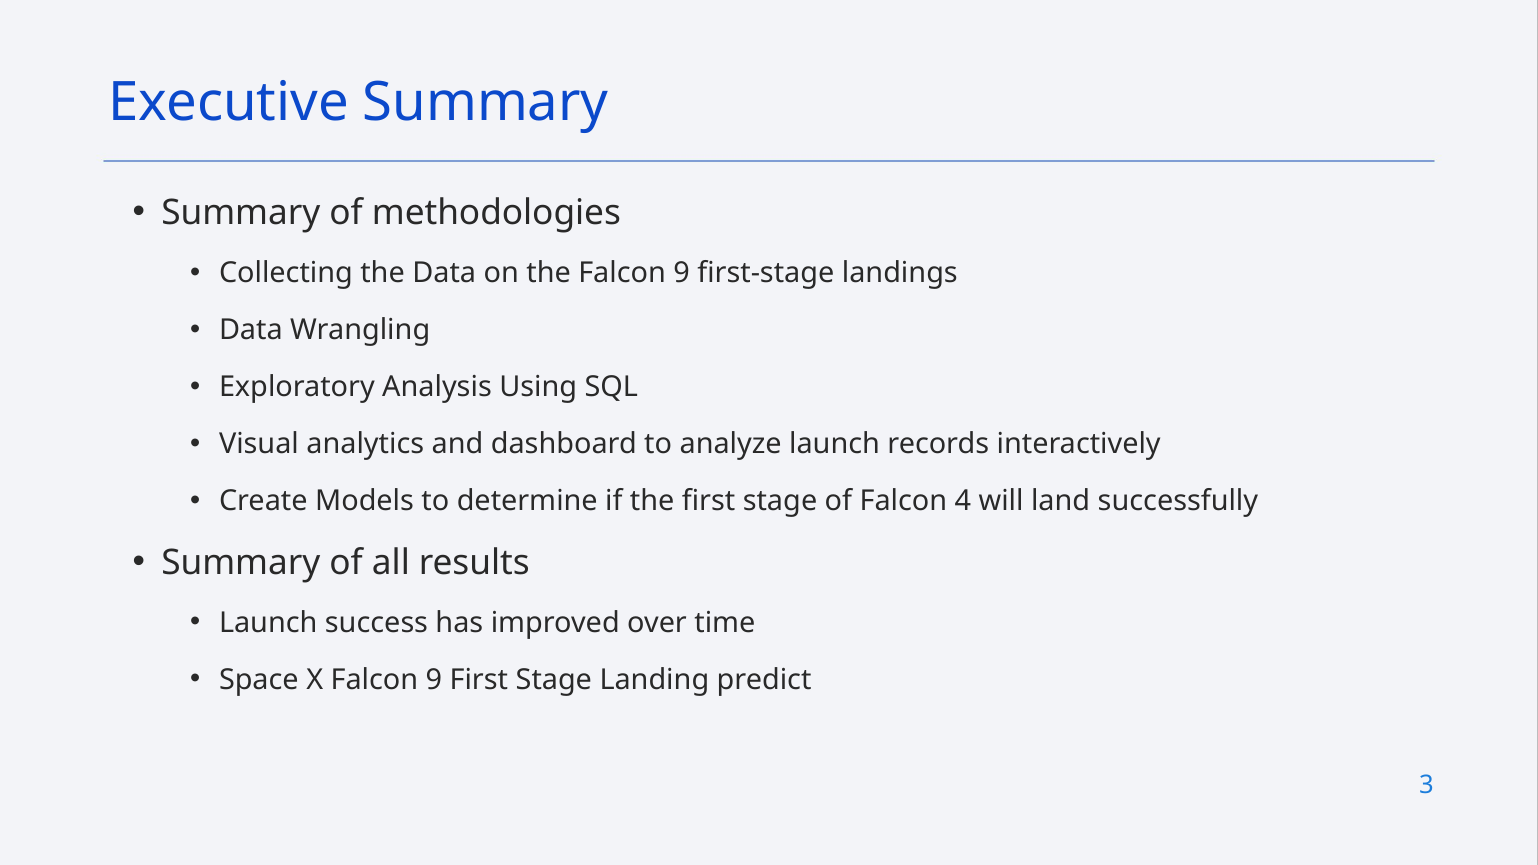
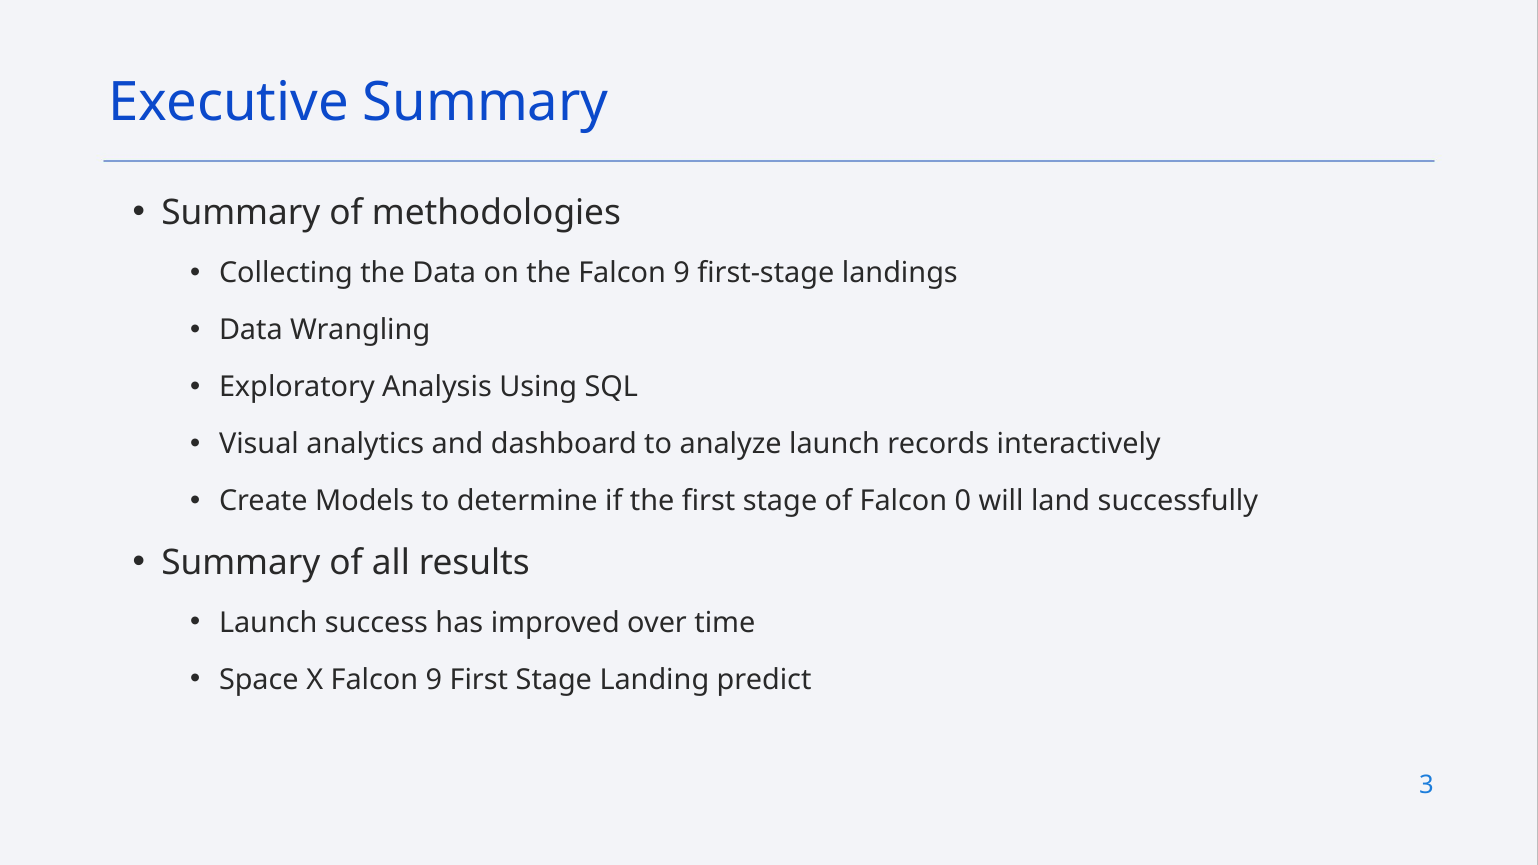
4: 4 -> 0
